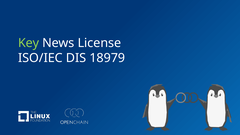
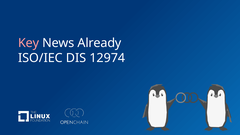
Key colour: light green -> pink
License: License -> Already
18979: 18979 -> 12974
